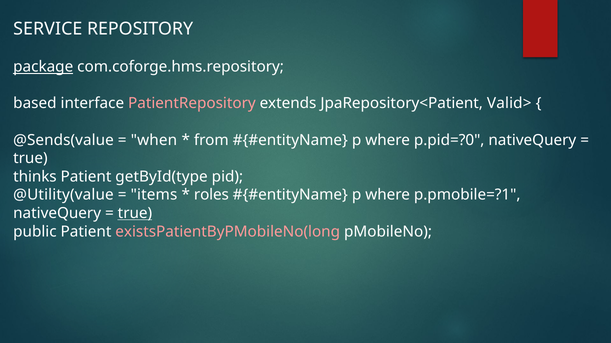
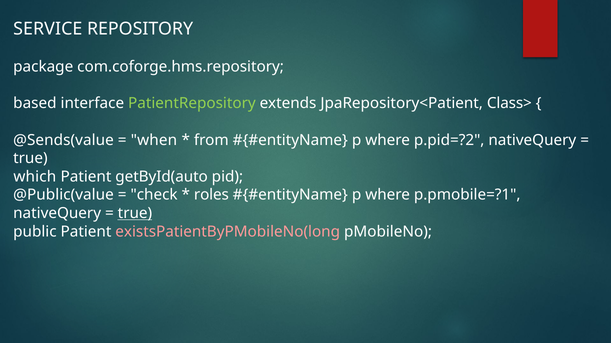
package underline: present -> none
PatientRepository colour: pink -> light green
Valid>: Valid> -> Class>
p.pid=?0: p.pid=?0 -> p.pid=?2
thinks: thinks -> which
getById(type: getById(type -> getById(auto
@Utility(value: @Utility(value -> @Public(value
items: items -> check
